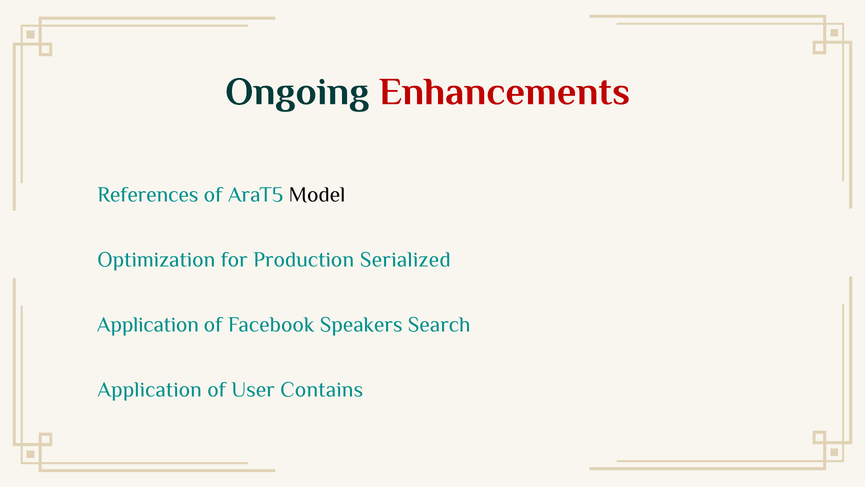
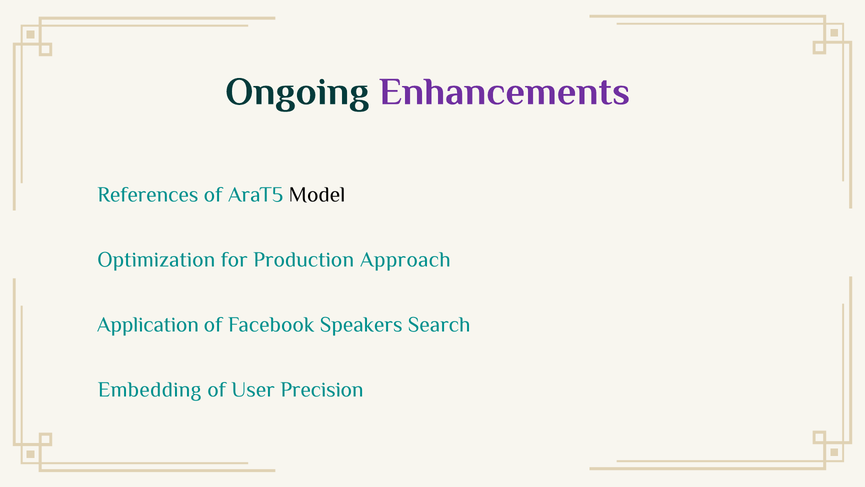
Enhancements colour: red -> purple
Serialized: Serialized -> Approach
Application at (150, 389): Application -> Embedding
Contains: Contains -> Precision
